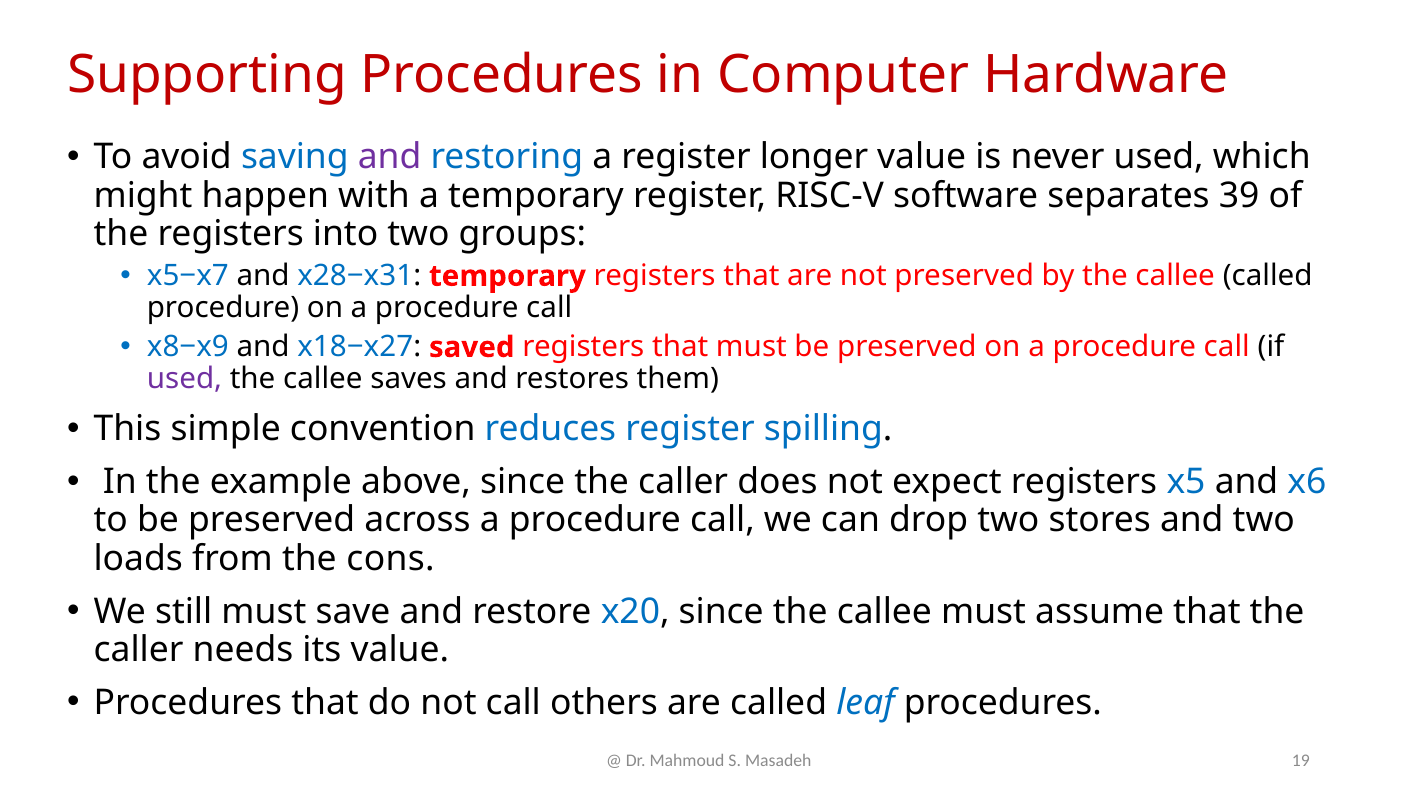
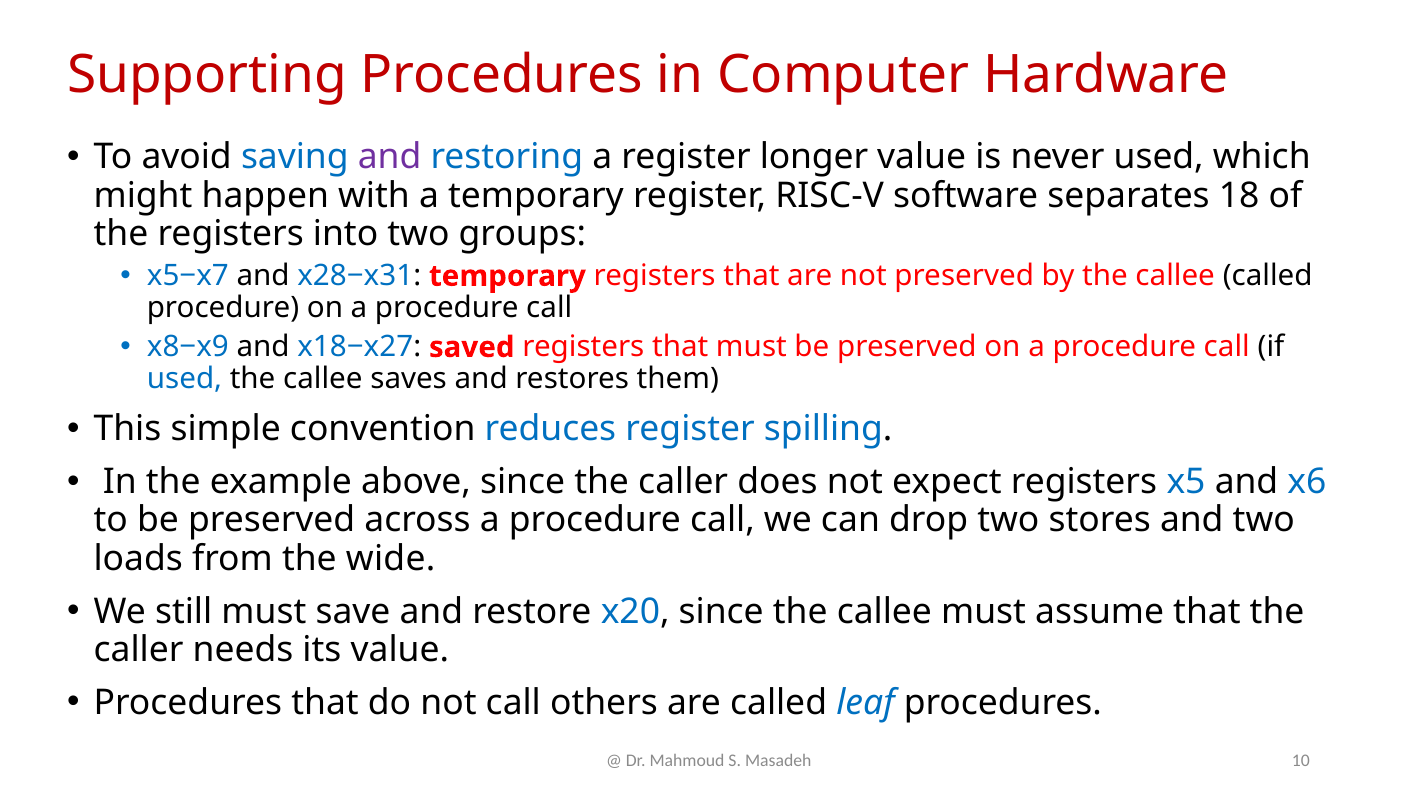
39: 39 -> 18
used at (185, 379) colour: purple -> blue
cons: cons -> wide
19: 19 -> 10
